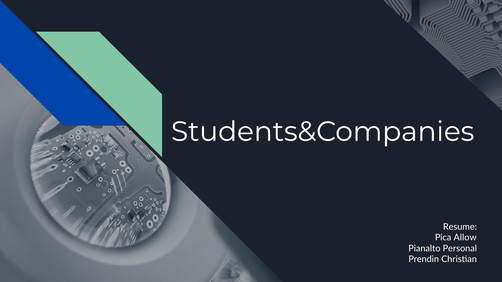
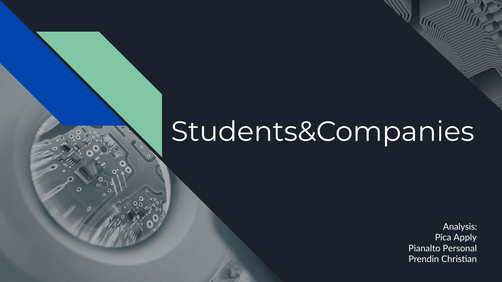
Resume: Resume -> Analysis
Allow: Allow -> Apply
